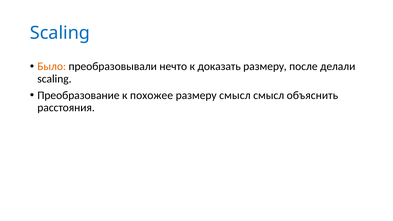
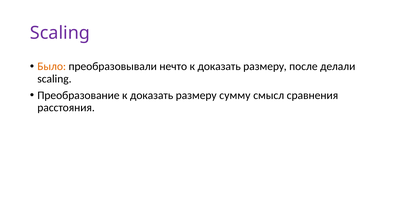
Scaling at (60, 33) colour: blue -> purple
Преобразование к похожее: похожее -> доказать
размеру смысл: смысл -> сумму
объяснить: объяснить -> сравнения
